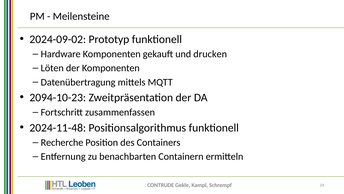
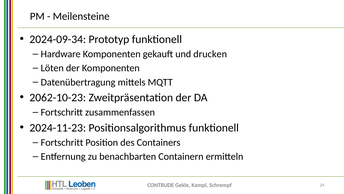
2024-09-02: 2024-09-02 -> 2024-09-34
2094-10-23: 2094-10-23 -> 2062-10-23
2024-11-48: 2024-11-48 -> 2024-11-23
Recherche at (62, 142): Recherche -> Fortschritt
